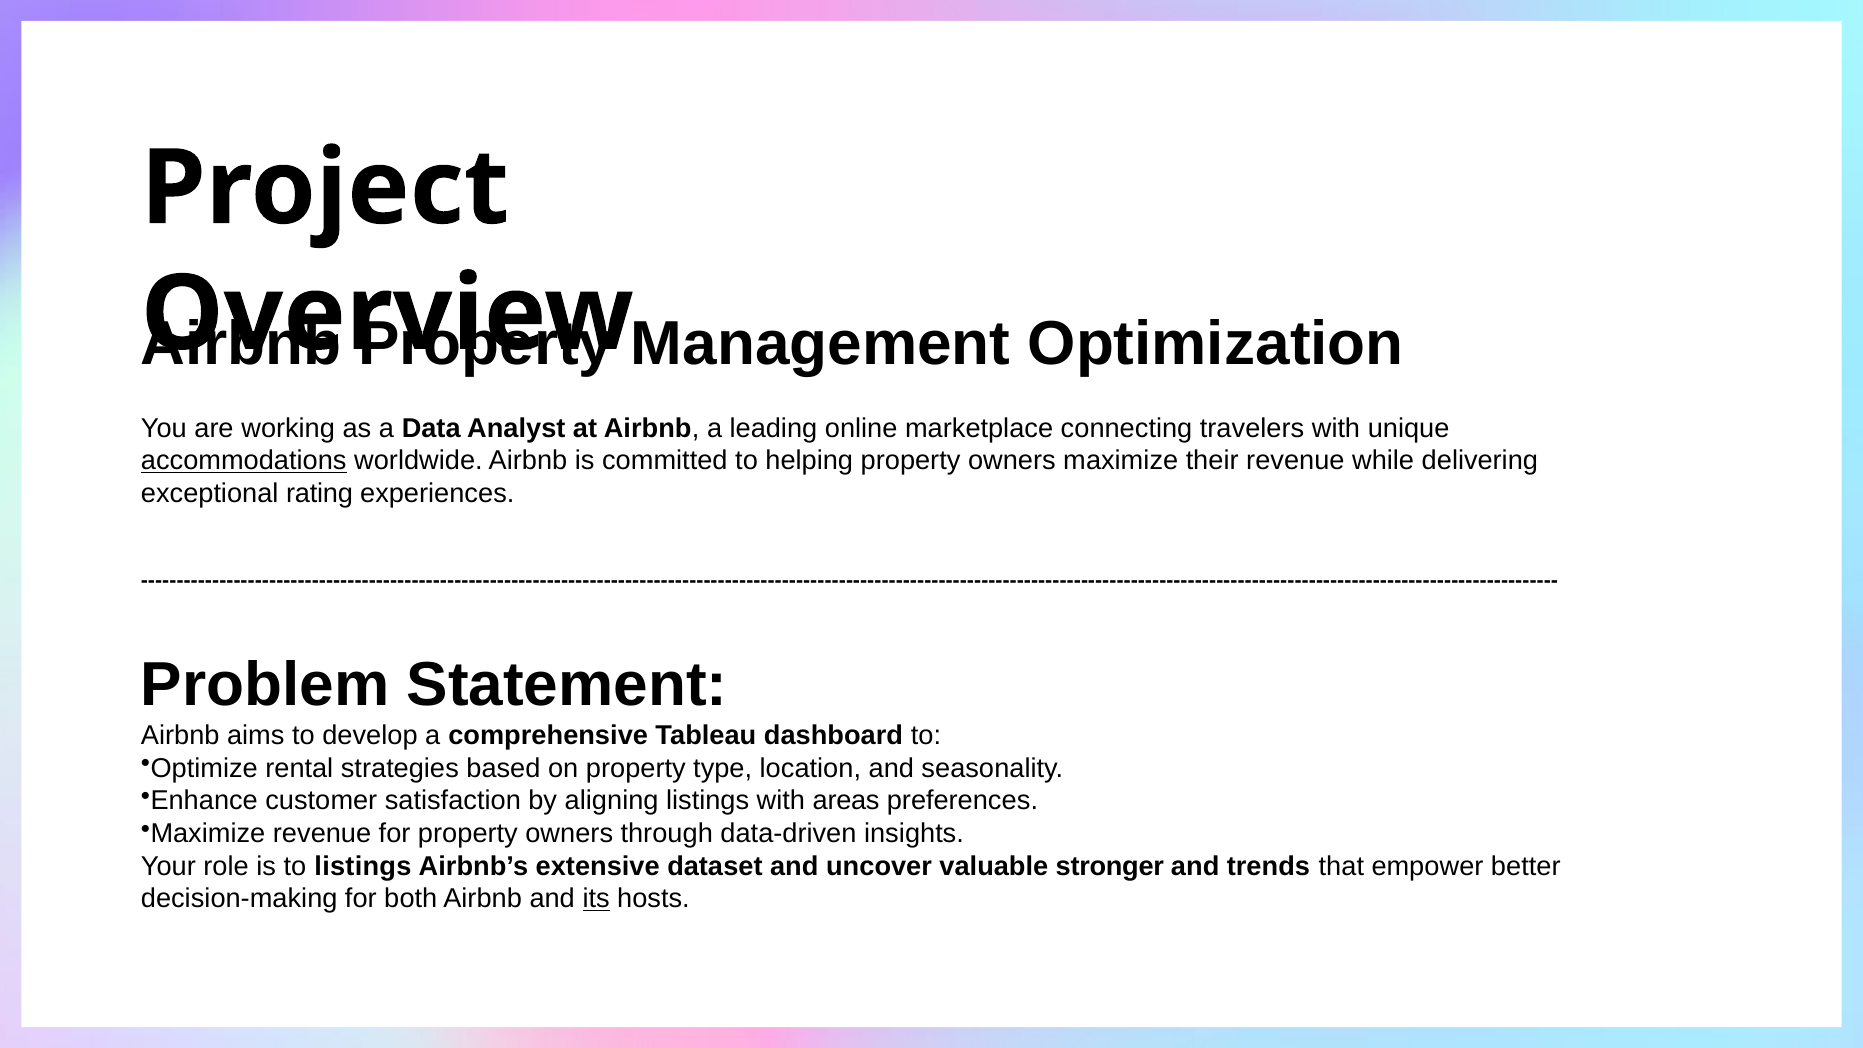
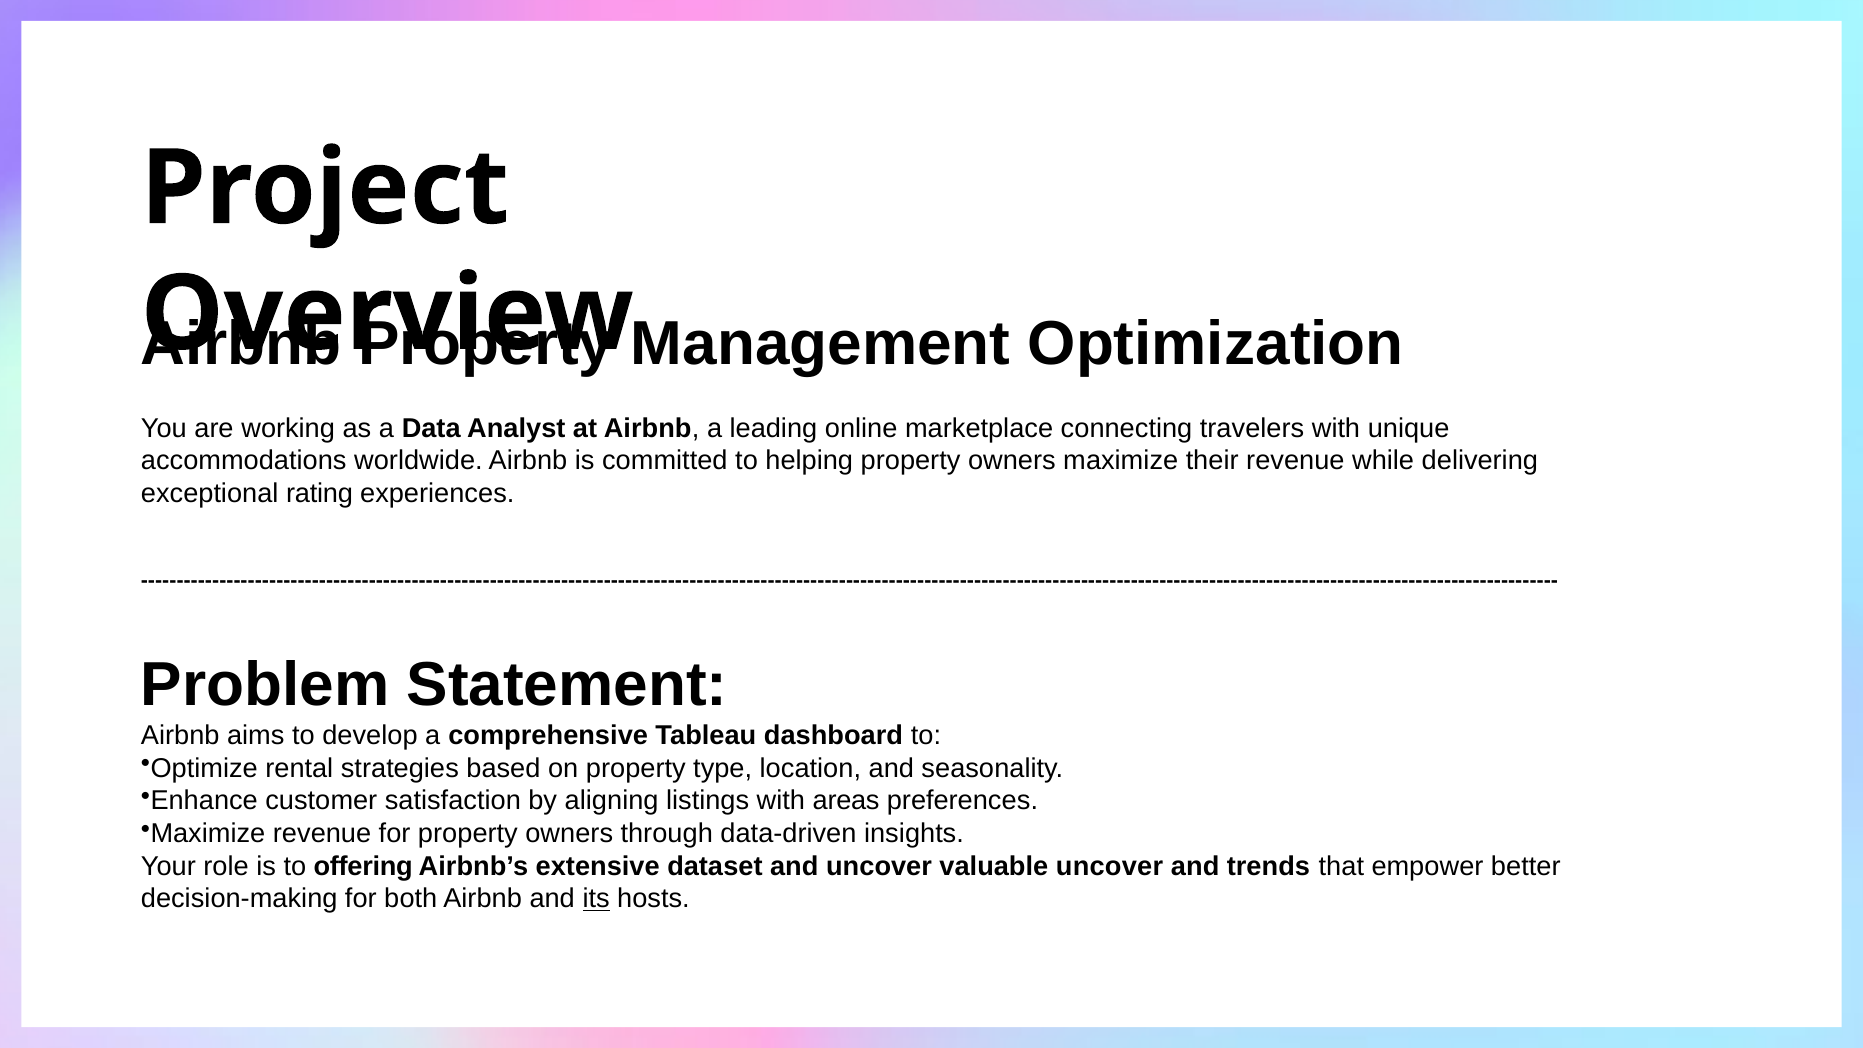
accommodations underline: present -> none
to listings: listings -> offering
valuable stronger: stronger -> uncover
